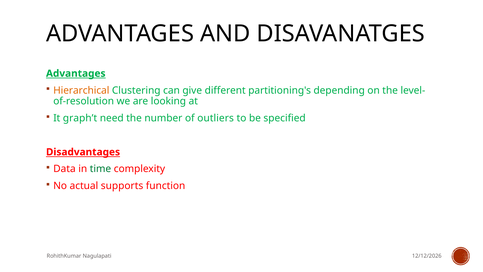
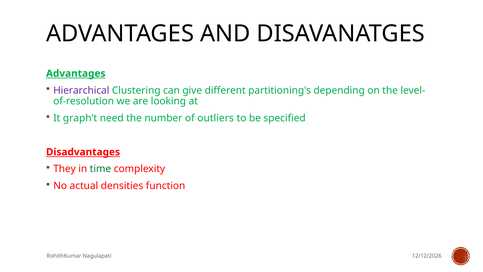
Hierarchical colour: orange -> purple
Data: Data -> They
supports: supports -> densities
